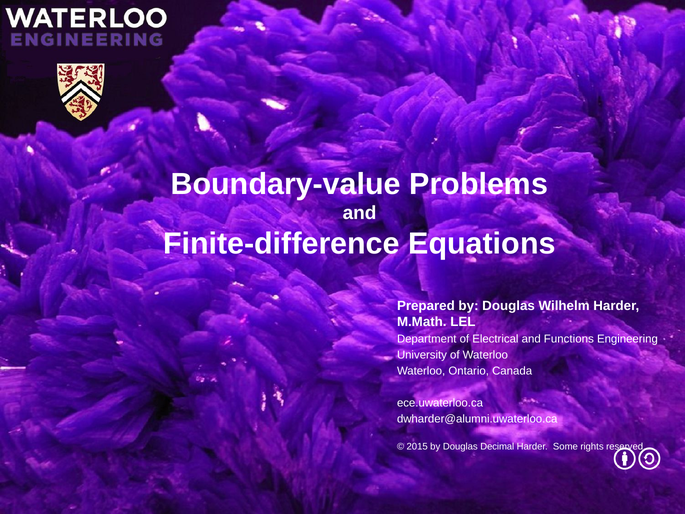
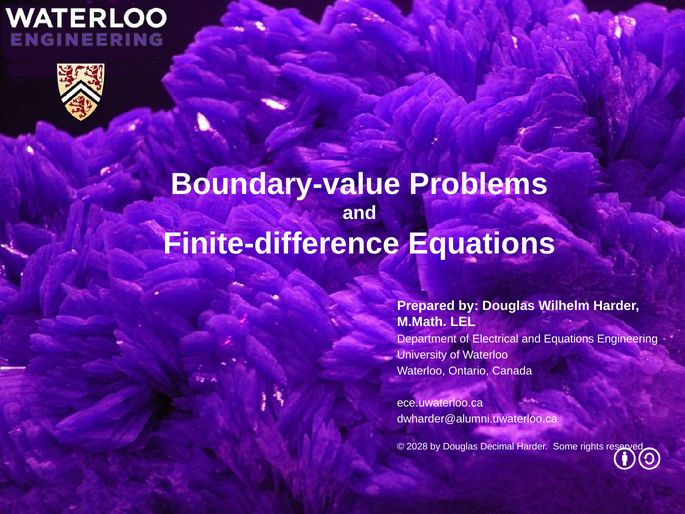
and Functions: Functions -> Equations
2015: 2015 -> 2028
